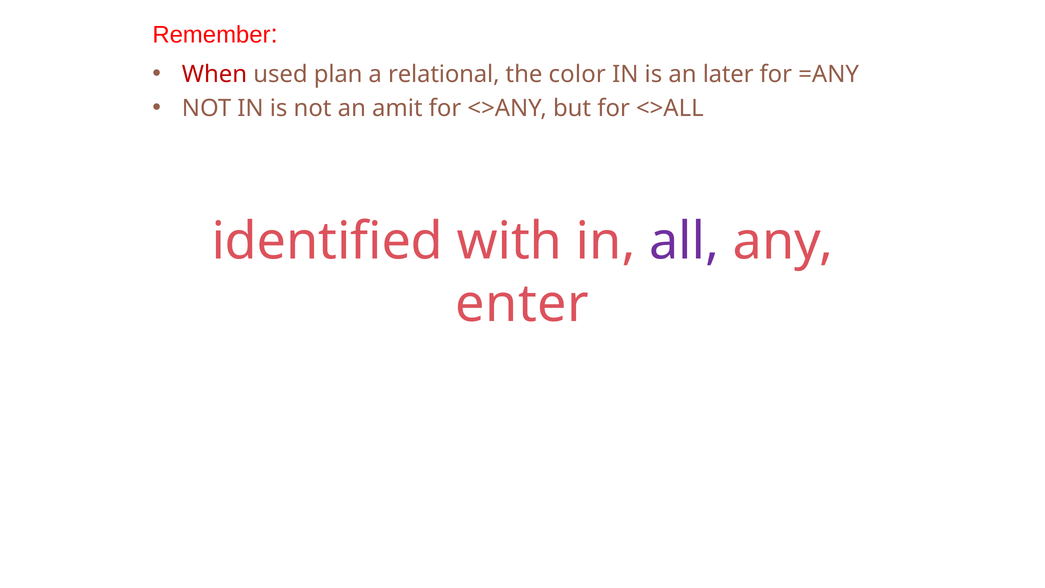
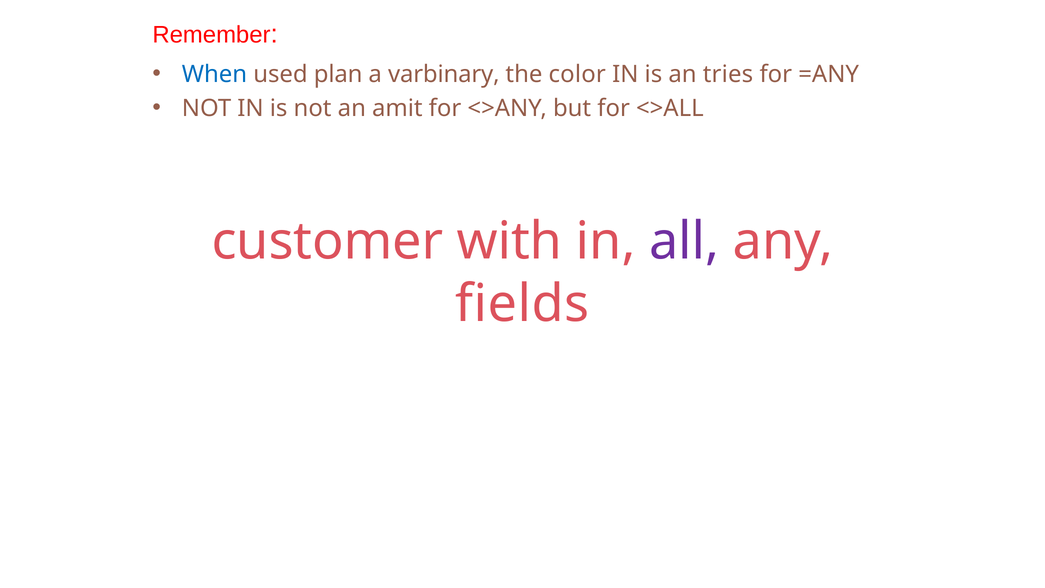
When colour: red -> blue
relational: relational -> varbinary
later: later -> tries
identified: identified -> customer
enter: enter -> fields
